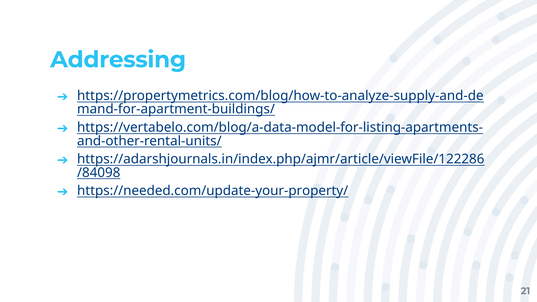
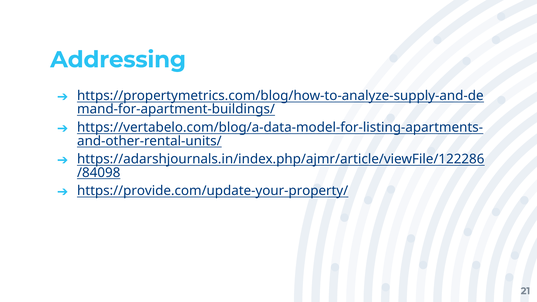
https://needed.com/update-your-property/: https://needed.com/update-your-property/ -> https://provide.com/update-your-property/
